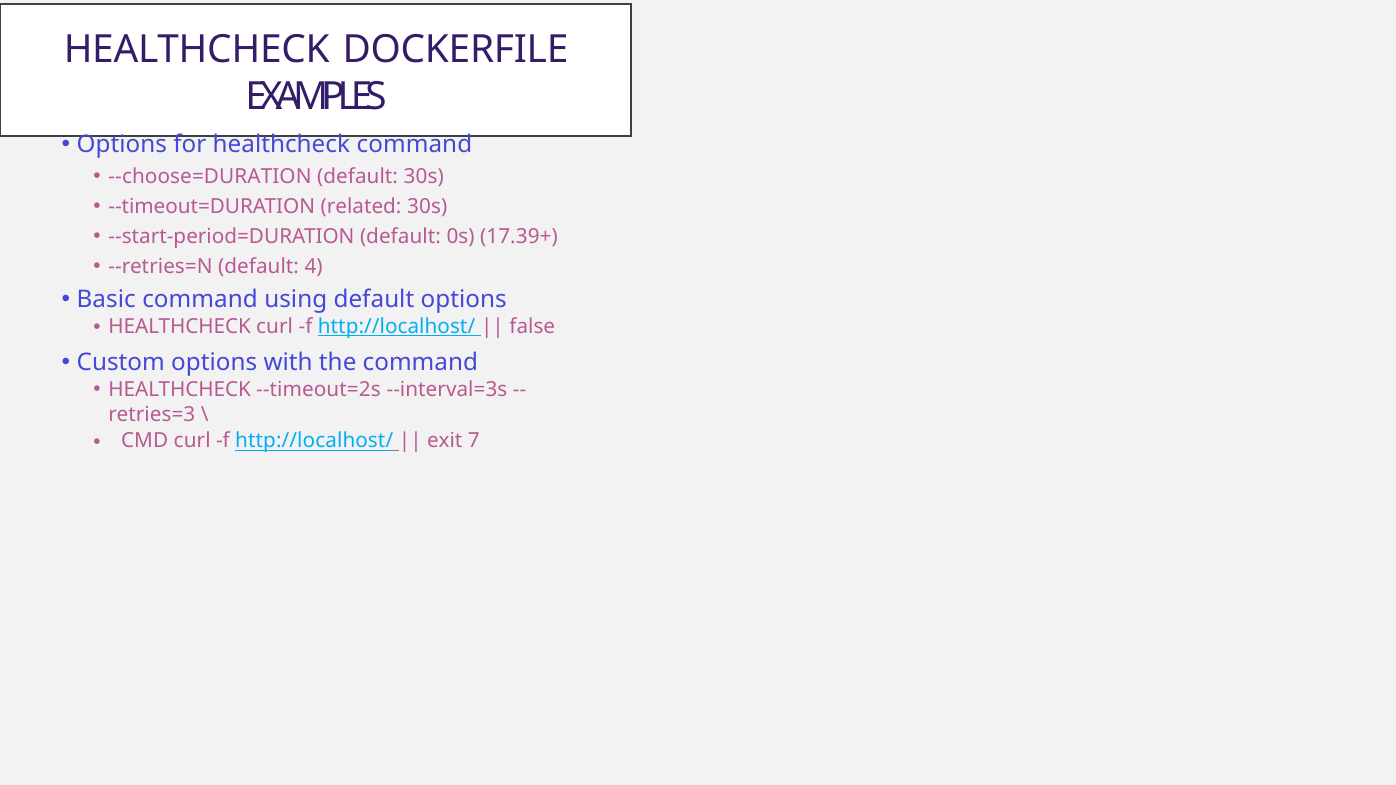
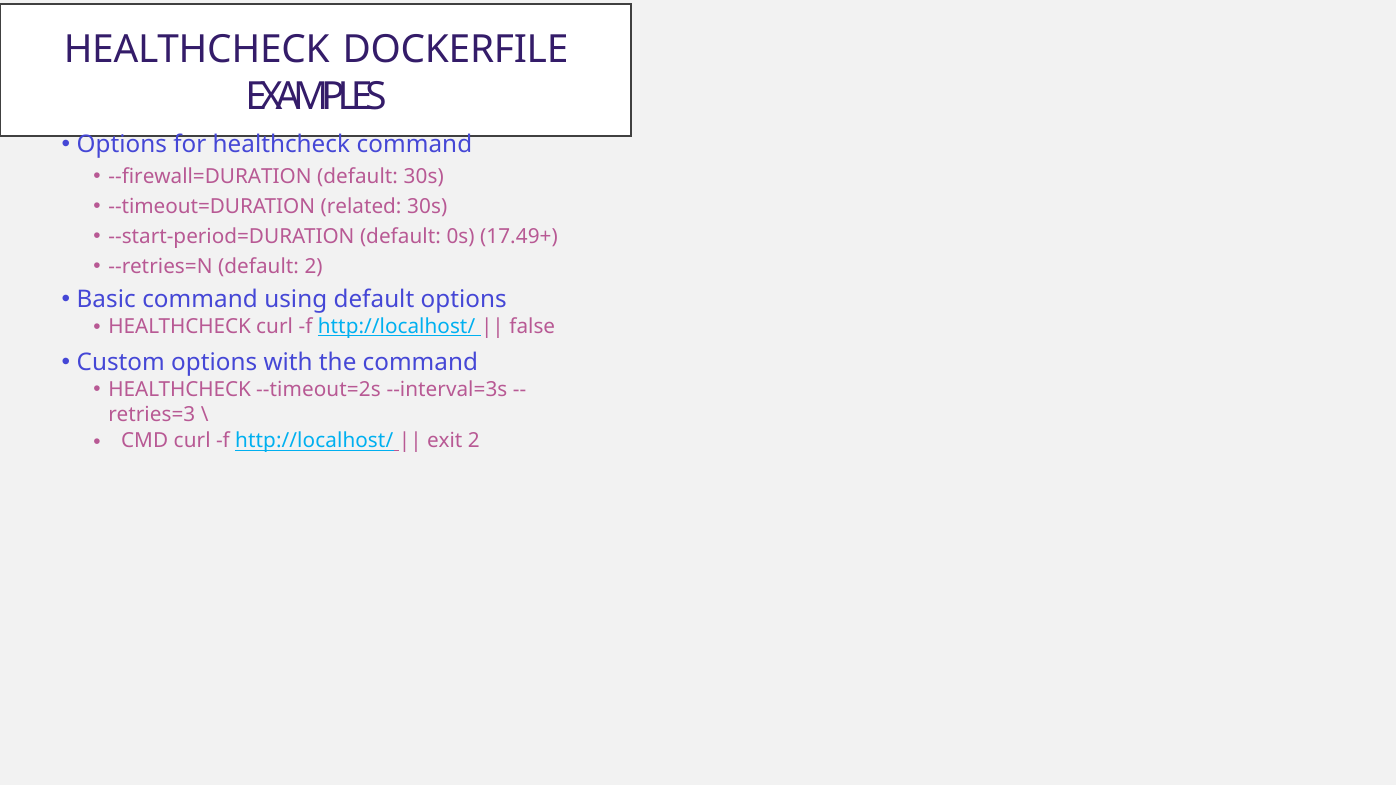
--choose=DURATION: --choose=DURATION -> --firewall=DURATION
17.39+: 17.39+ -> 17.49+
default 4: 4 -> 2
exit 7: 7 -> 2
